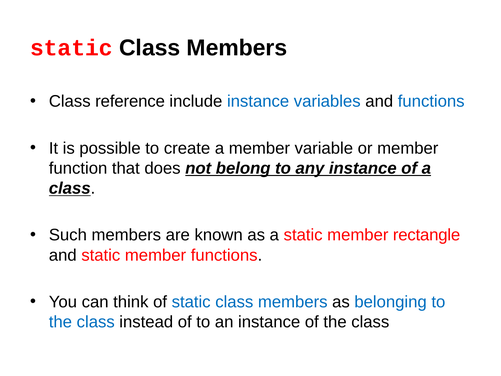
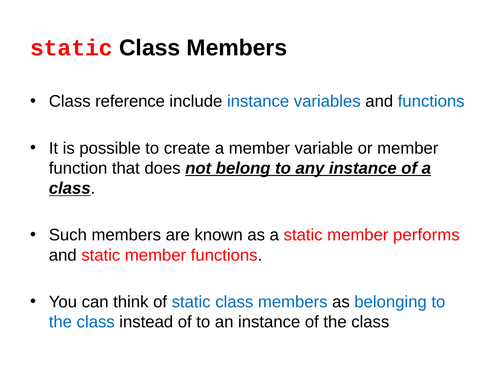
rectangle: rectangle -> performs
